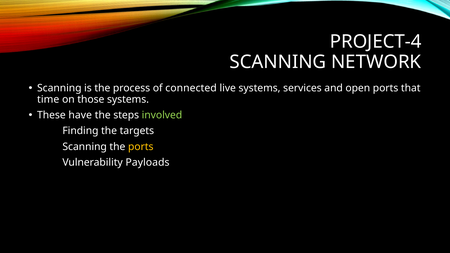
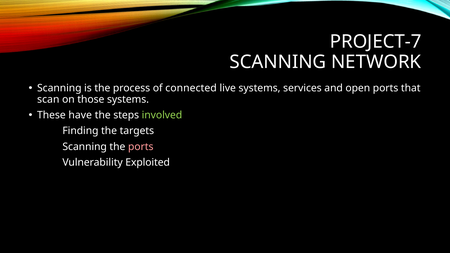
PROJECT-4: PROJECT-4 -> PROJECT-7
time: time -> scan
ports at (141, 147) colour: yellow -> pink
Payloads: Payloads -> Exploited
